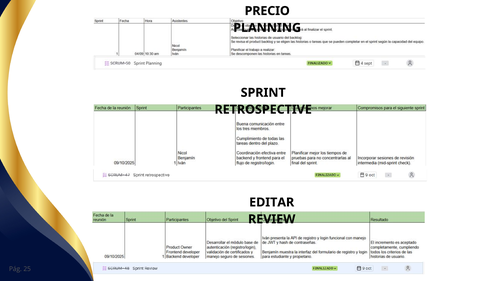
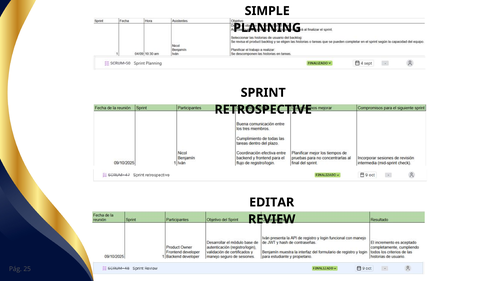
PRECIO: PRECIO -> SIMPLE
